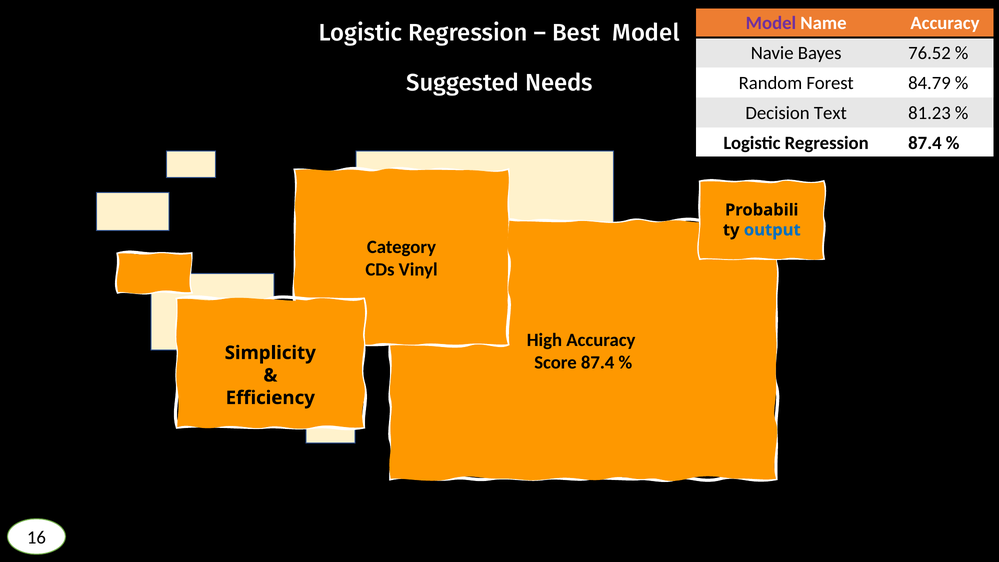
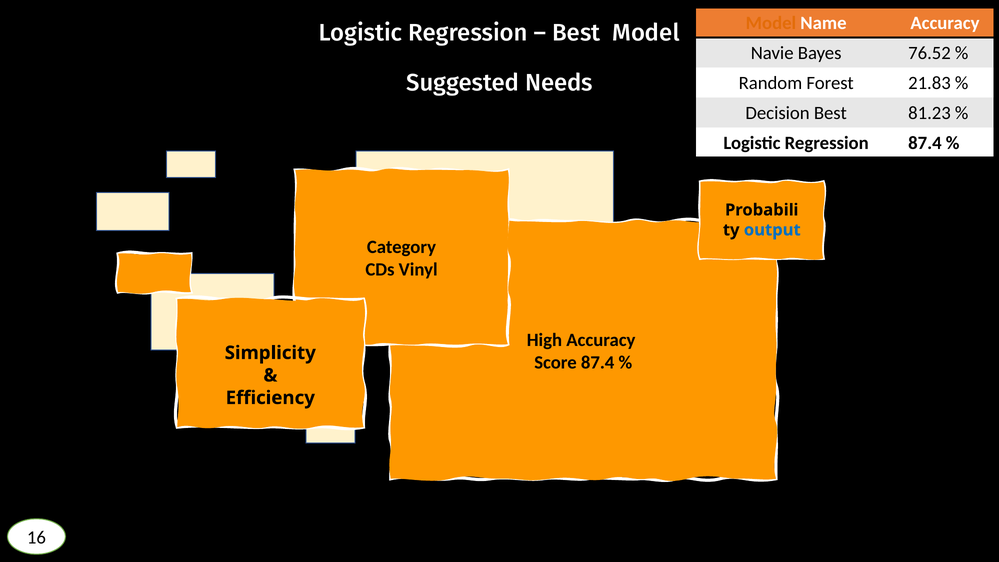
Model at (771, 23) colour: purple -> orange
84.79: 84.79 -> 21.83
Decision Text: Text -> Best
